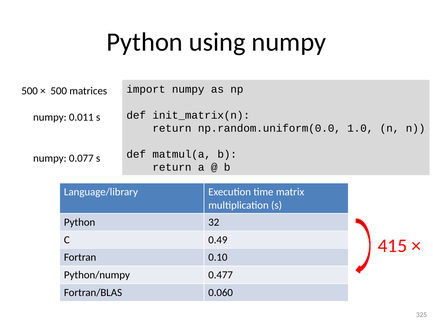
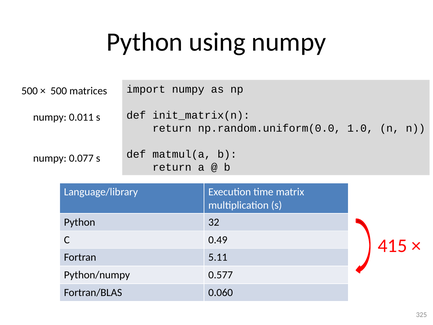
0.10: 0.10 -> 5.11
0.477: 0.477 -> 0.577
